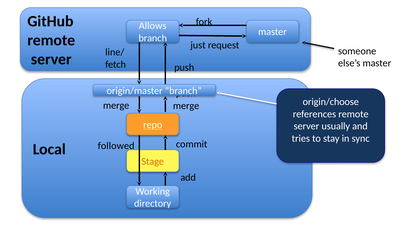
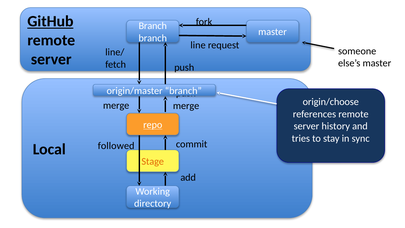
GitHub underline: none -> present
Allows at (153, 26): Allows -> Branch
just: just -> line
usually: usually -> history
